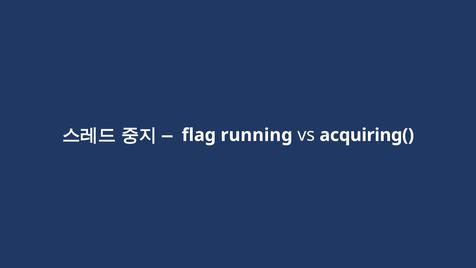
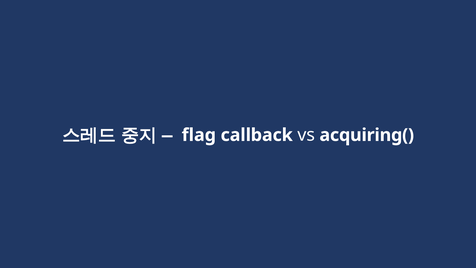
running: running -> callback
